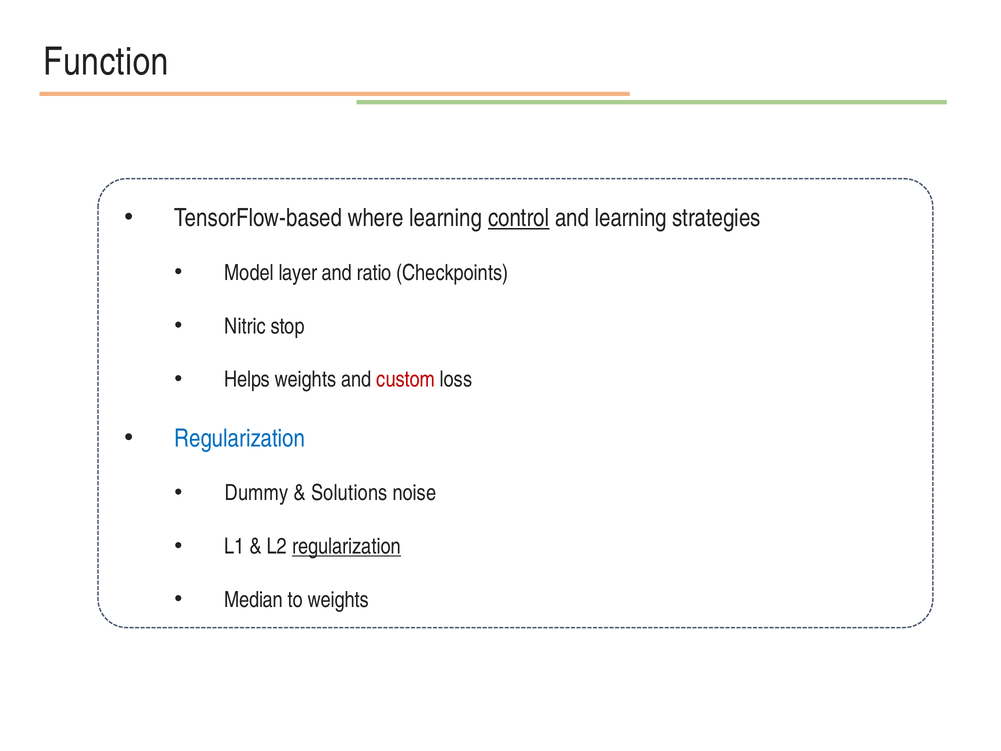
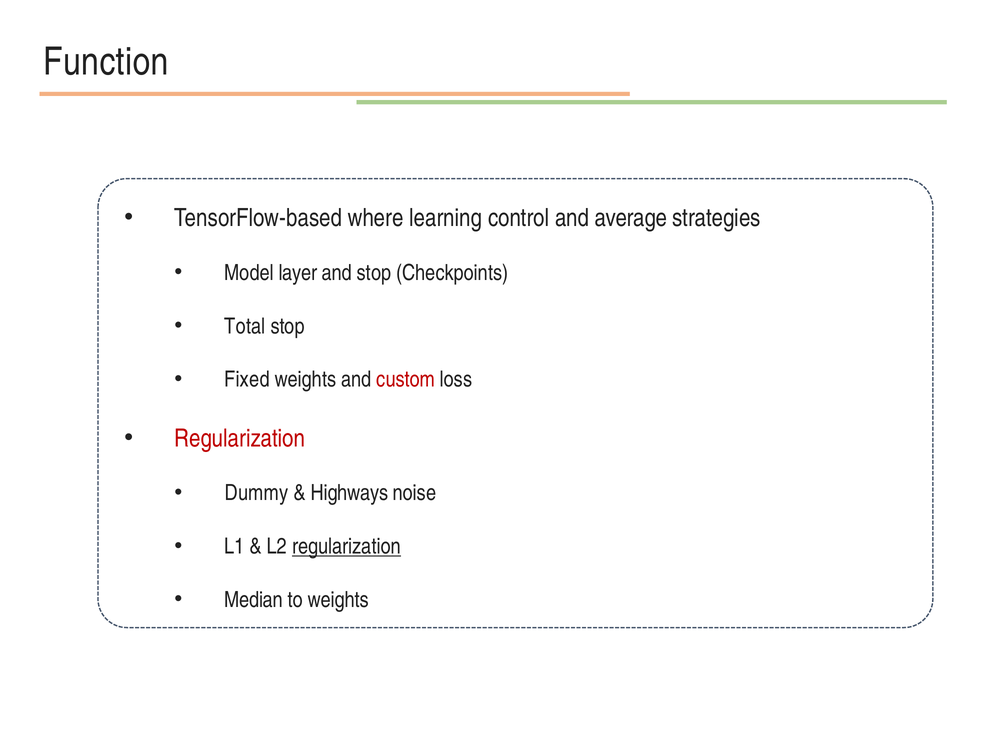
control underline: present -> none
and learning: learning -> average
and ratio: ratio -> stop
Nitric: Nitric -> Total
Helps: Helps -> Fixed
Regularization at (240, 438) colour: blue -> red
Solutions: Solutions -> Highways
